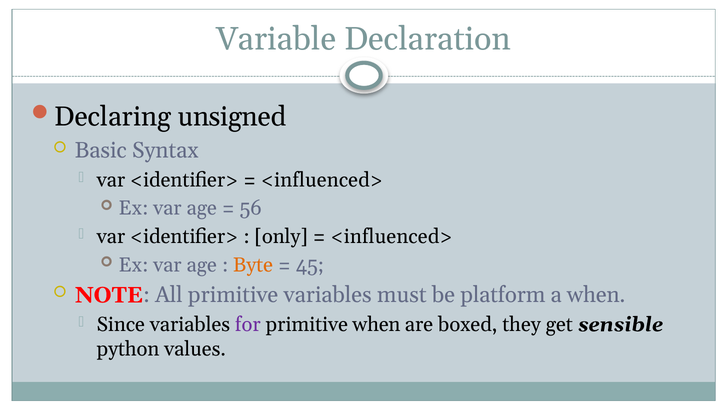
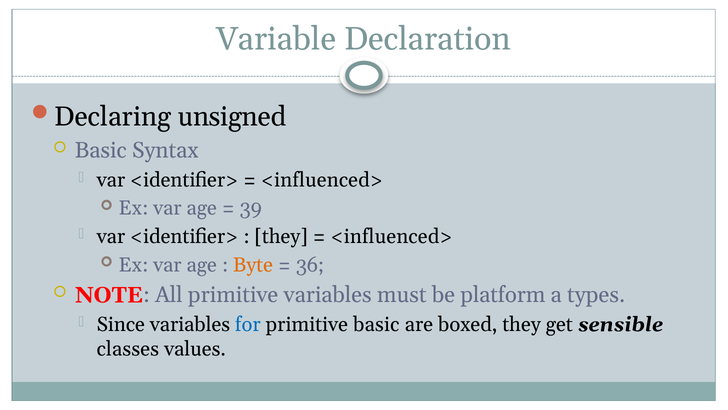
56: 56 -> 39
only at (281, 236): only -> they
45: 45 -> 36
a when: when -> types
for colour: purple -> blue
primitive when: when -> basic
python: python -> classes
